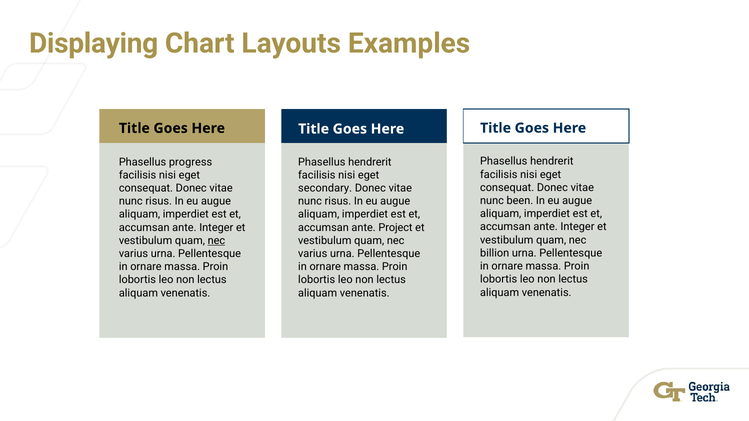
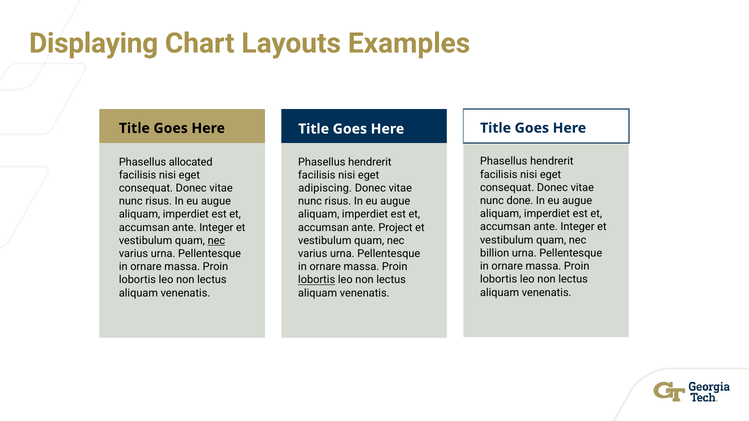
progress: progress -> allocated
secondary: secondary -> adipiscing
been: been -> done
lobortis at (317, 280) underline: none -> present
